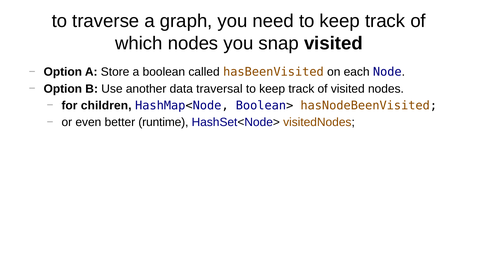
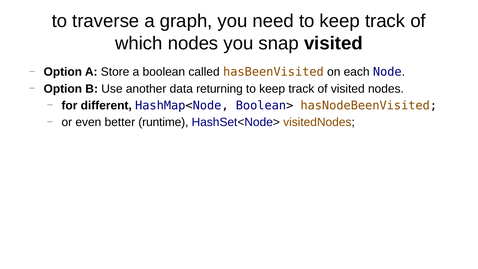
traversal: traversal -> returning
children: children -> different
